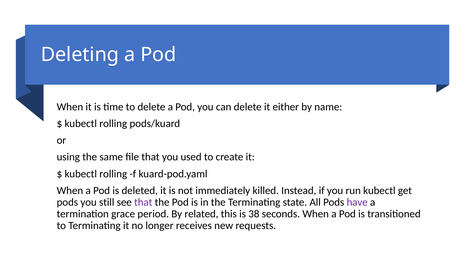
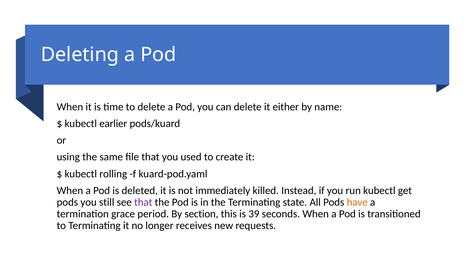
rolling at (113, 124): rolling -> earlier
have colour: purple -> orange
related: related -> section
38: 38 -> 39
